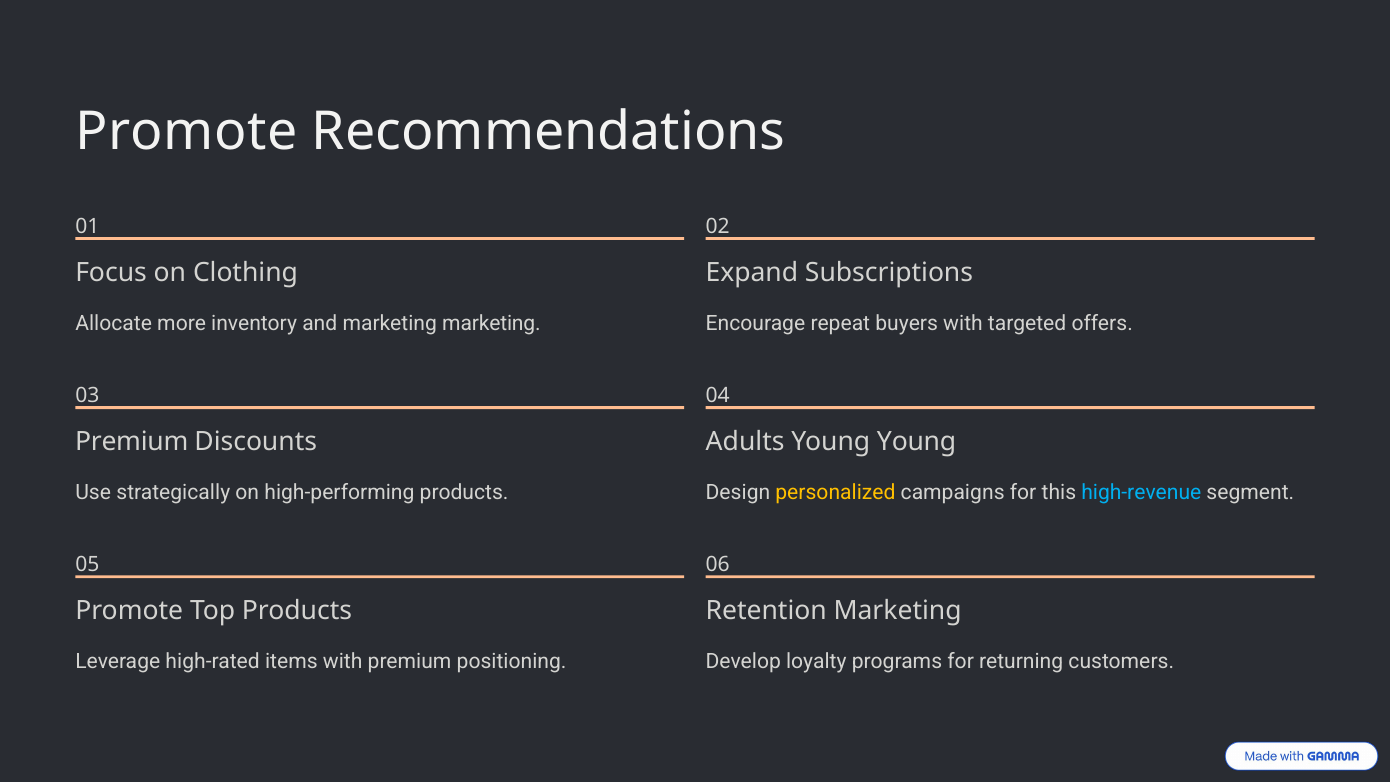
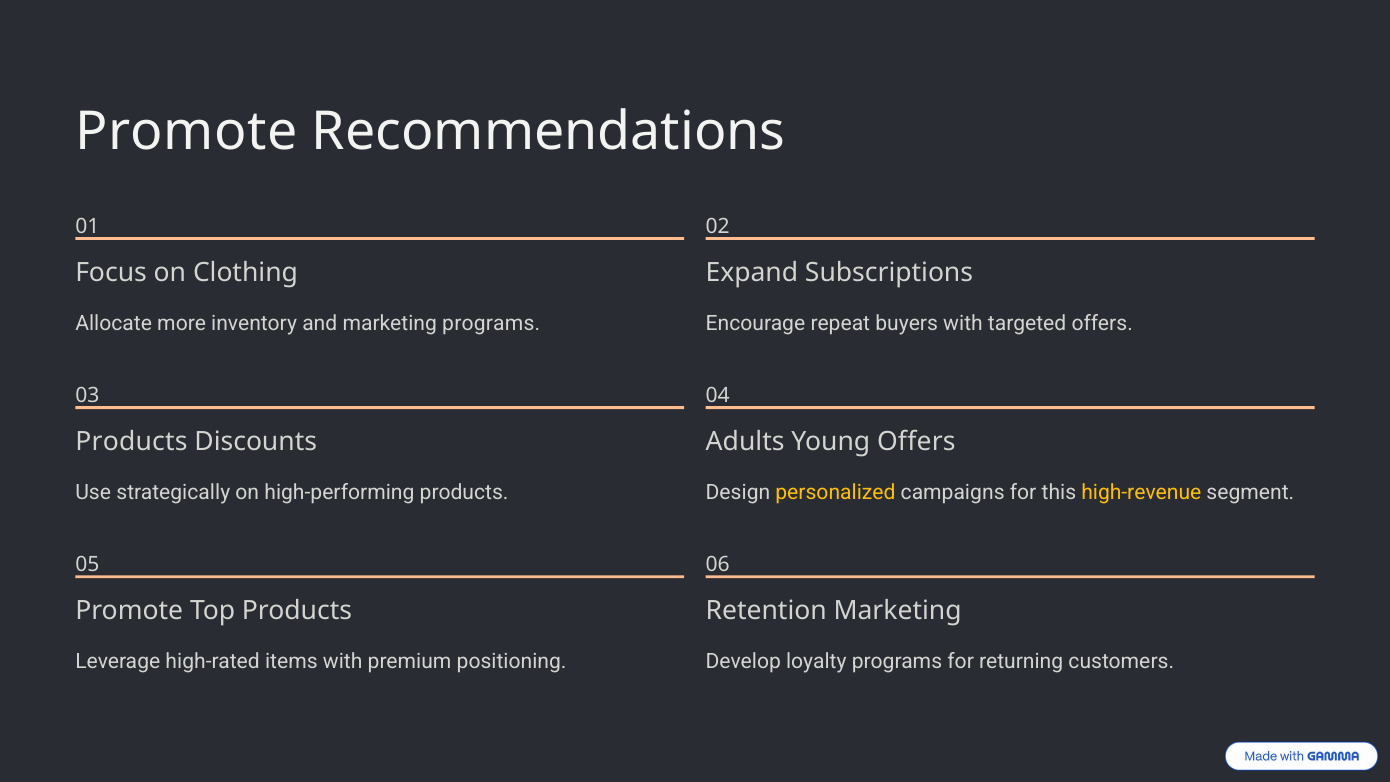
marketing marketing: marketing -> programs
Premium at (132, 442): Premium -> Products
Young Young: Young -> Offers
high-revenue colour: light blue -> yellow
